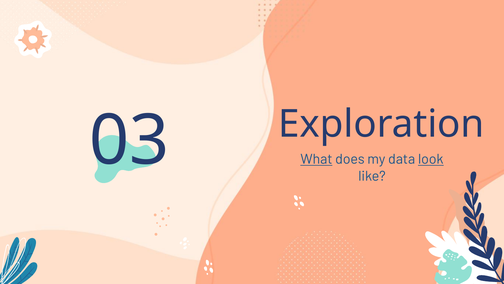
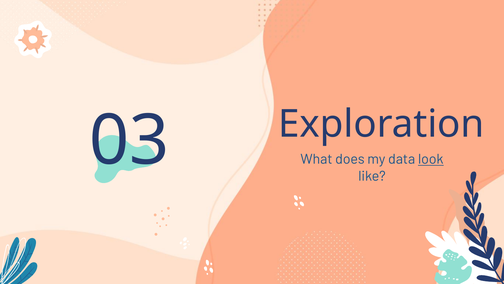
What underline: present -> none
